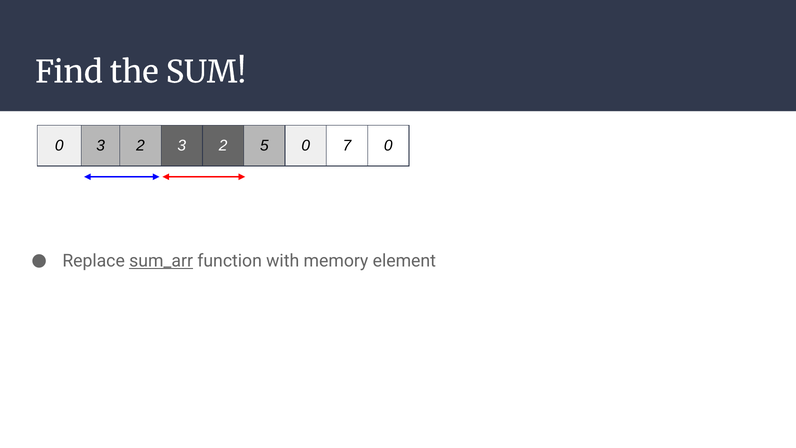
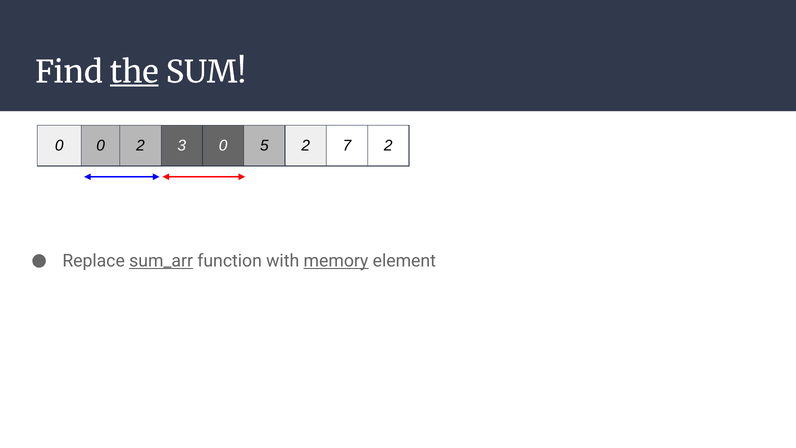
the underline: none -> present
0 3: 3 -> 0
2 3 2: 2 -> 0
5 0: 0 -> 2
7 0: 0 -> 2
memory underline: none -> present
